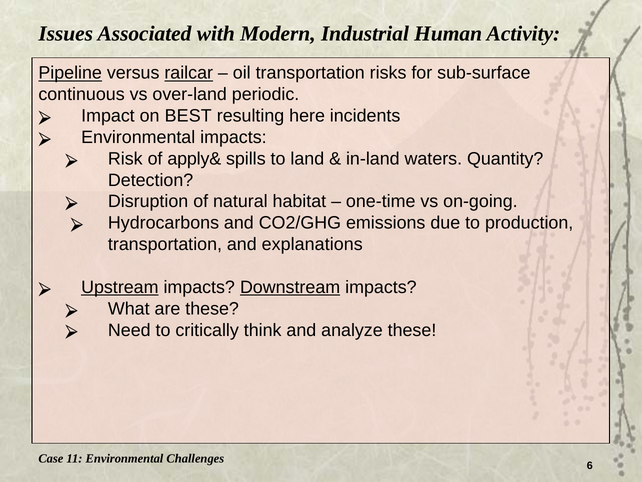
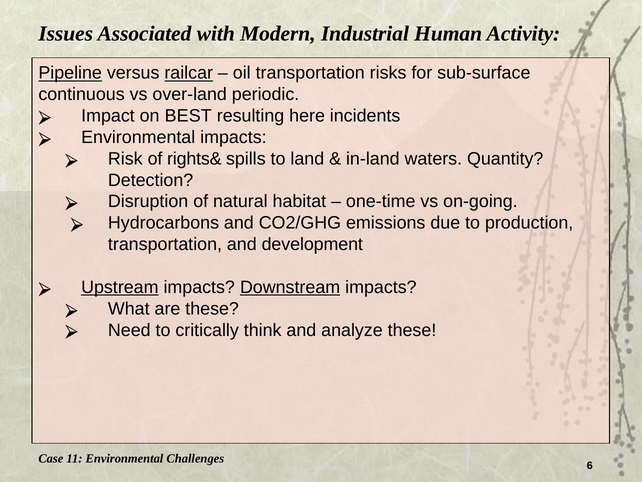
apply&: apply& -> rights&
explanations: explanations -> development
